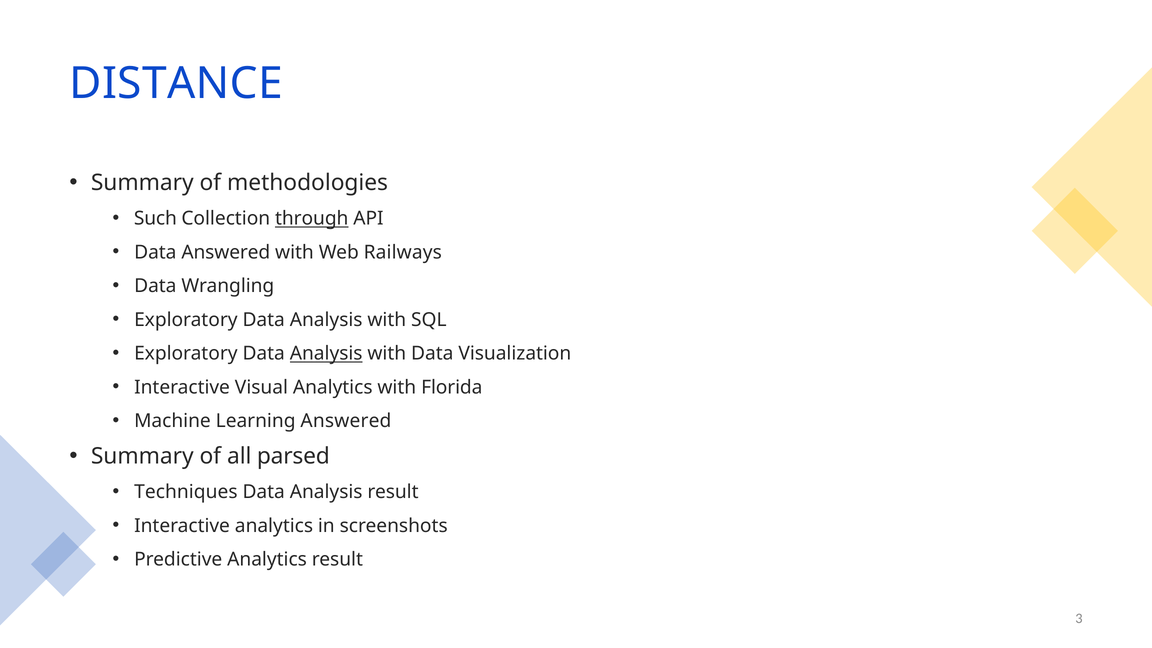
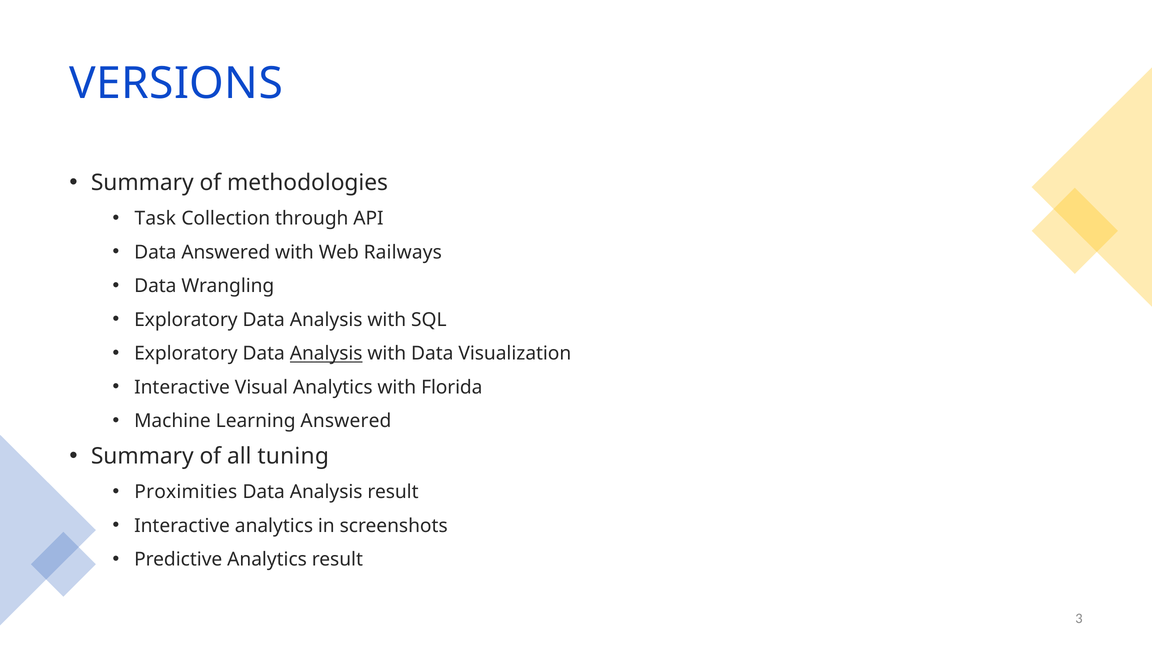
DISTANCE: DISTANCE -> VERSIONS
Such: Such -> Task
through underline: present -> none
parsed: parsed -> tuning
Techniques: Techniques -> Proximities
